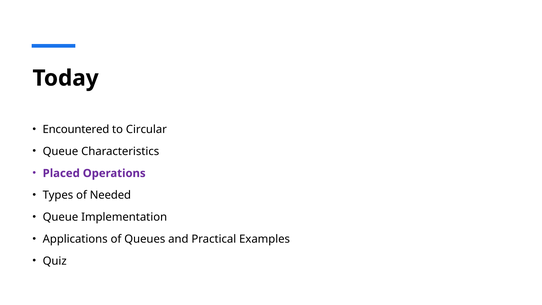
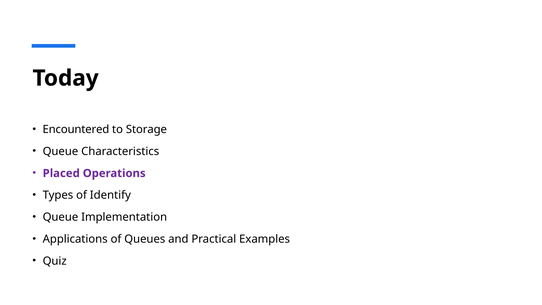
Circular: Circular -> Storage
Needed: Needed -> Identify
